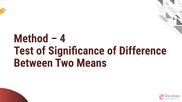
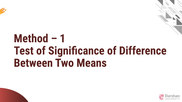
4: 4 -> 1
